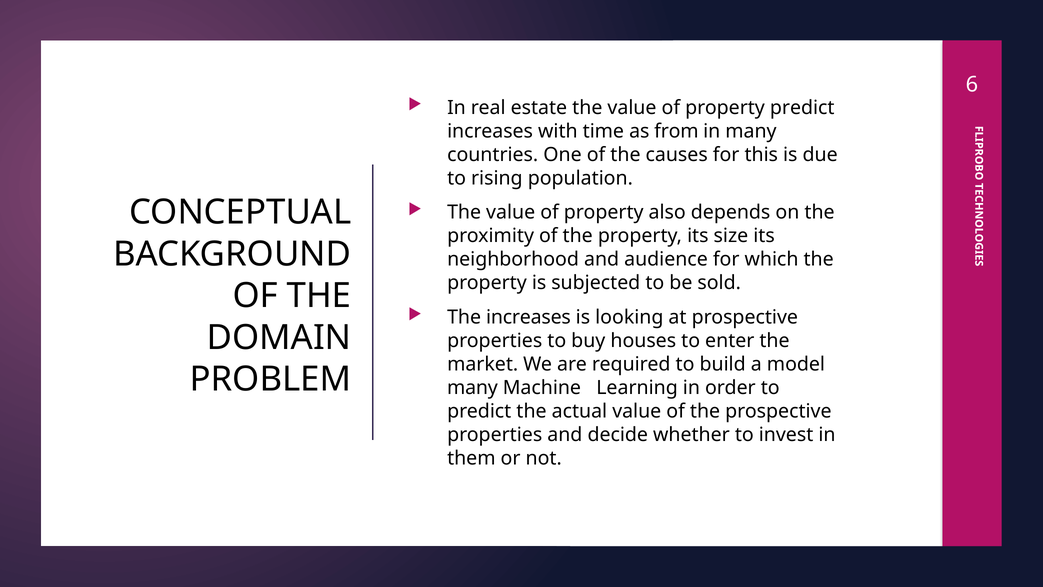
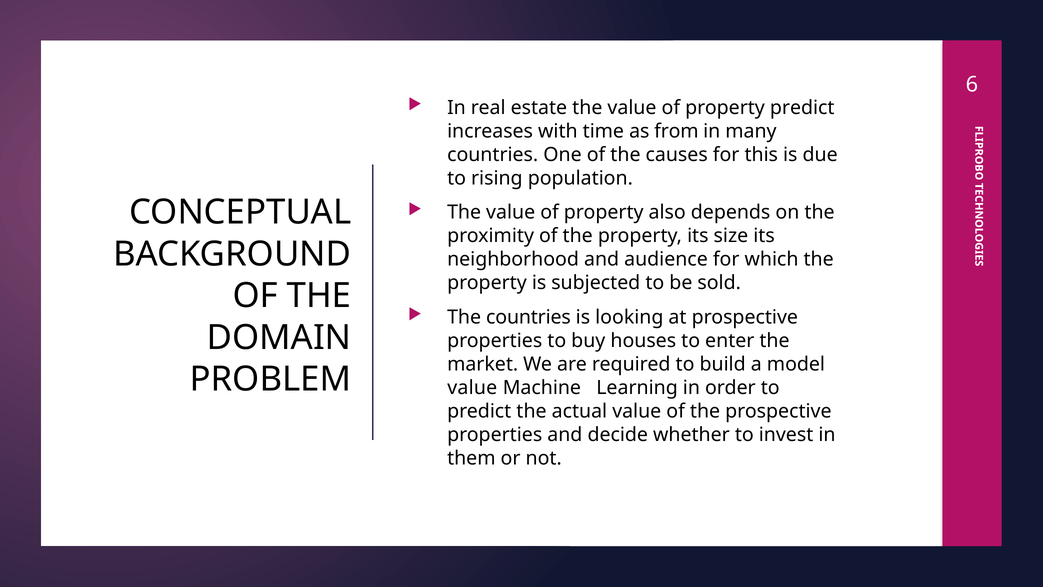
The increases: increases -> countries
many at (472, 387): many -> value
